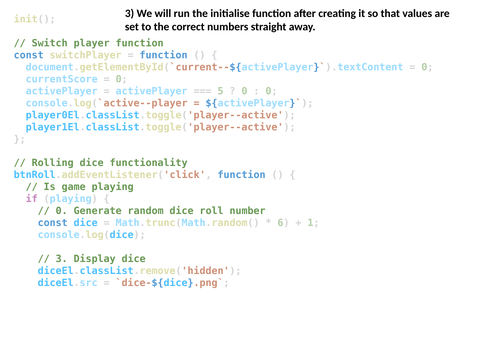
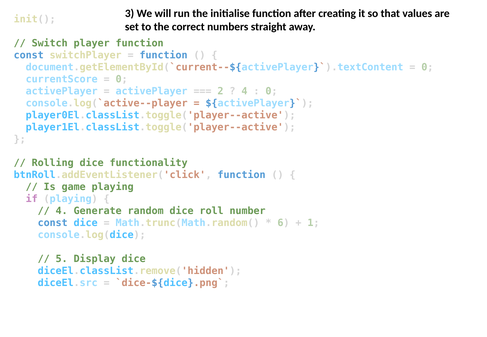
5: 5 -> 2
0 at (244, 91): 0 -> 4
0 at (62, 211): 0 -> 4
3 at (62, 259): 3 -> 5
